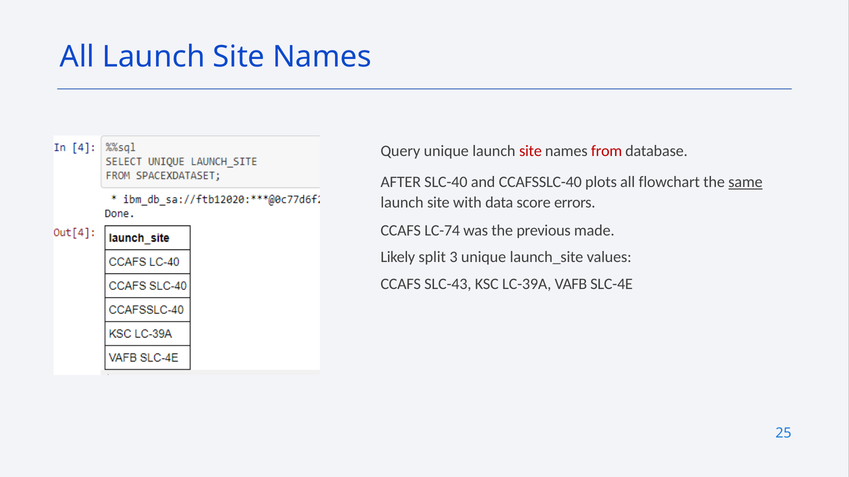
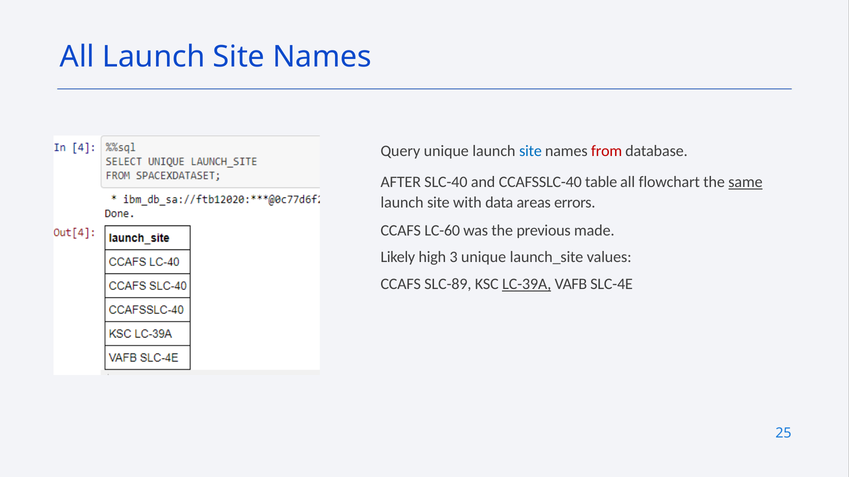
site at (530, 151) colour: red -> blue
plots: plots -> table
score: score -> areas
LC-74: LC-74 -> LC-60
split: split -> high
SLC-43: SLC-43 -> SLC-89
LC-39A underline: none -> present
